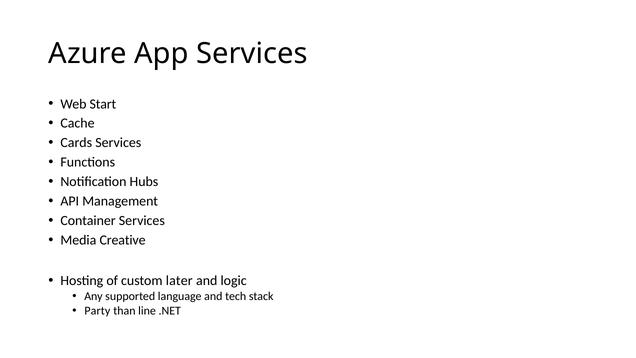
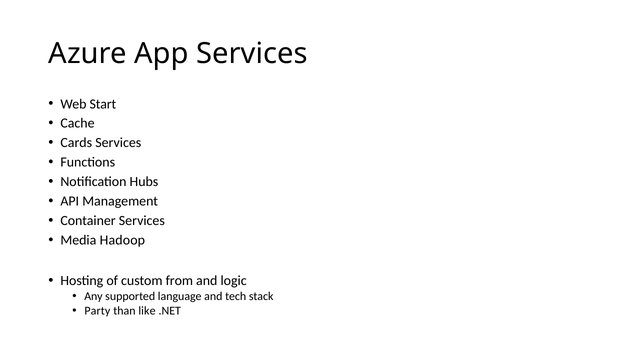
Creative: Creative -> Hadoop
later: later -> from
line: line -> like
